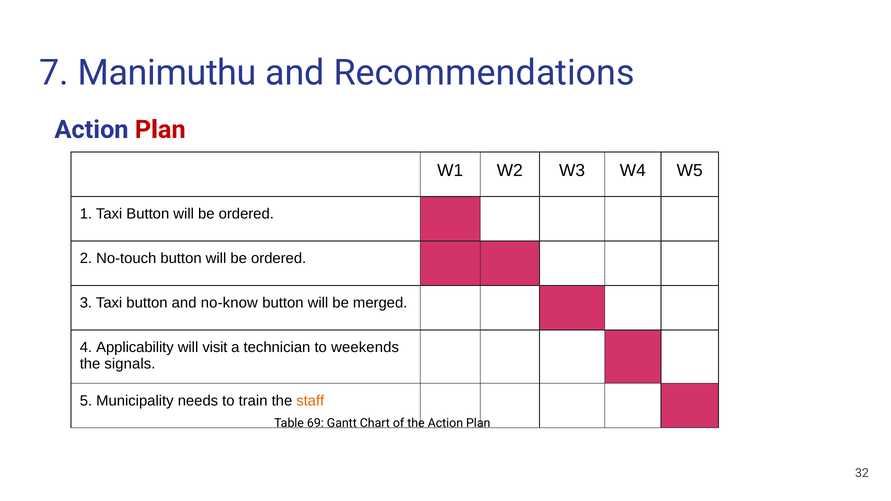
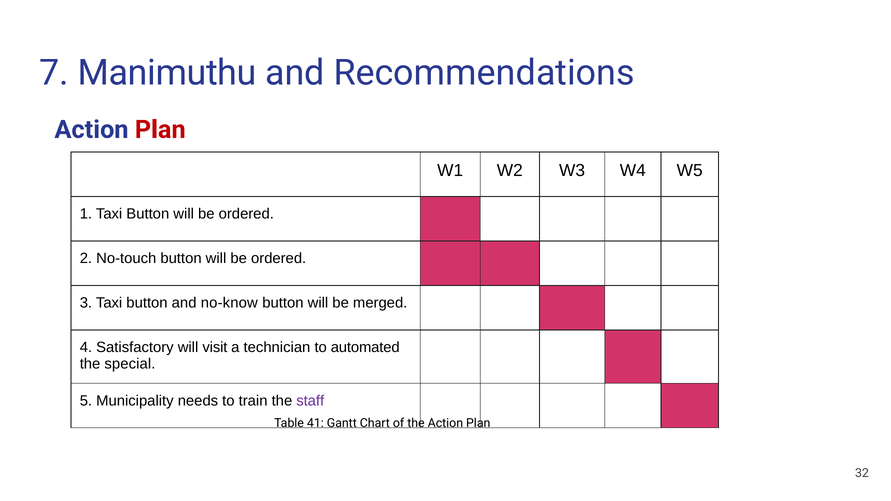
Applicability: Applicability -> Satisfactory
weekends: weekends -> automated
signals: signals -> special
staff colour: orange -> purple
69: 69 -> 41
